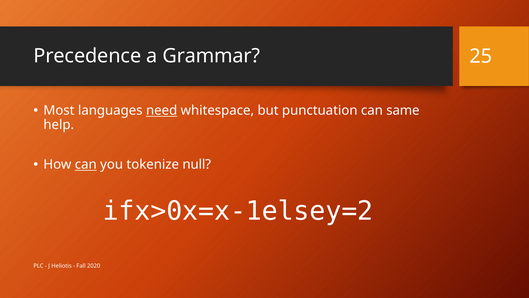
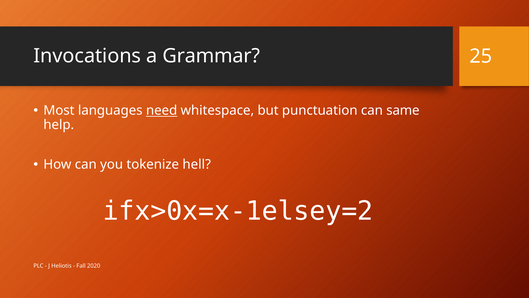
Precedence: Precedence -> Invocations
can at (86, 164) underline: present -> none
null: null -> hell
